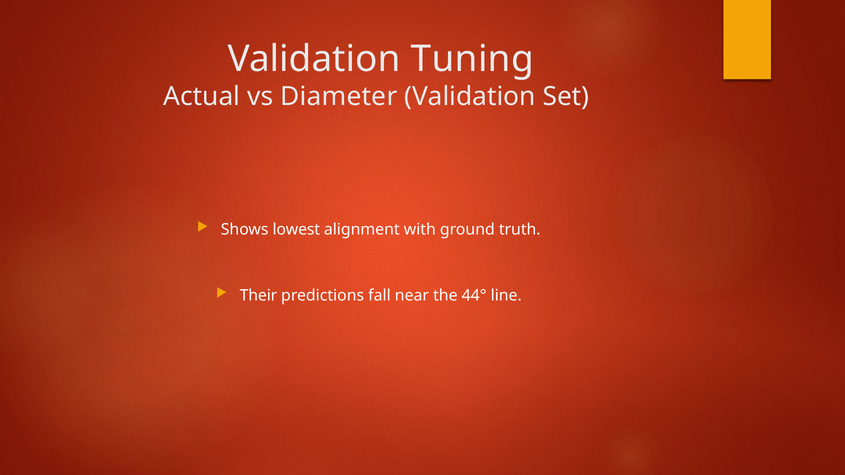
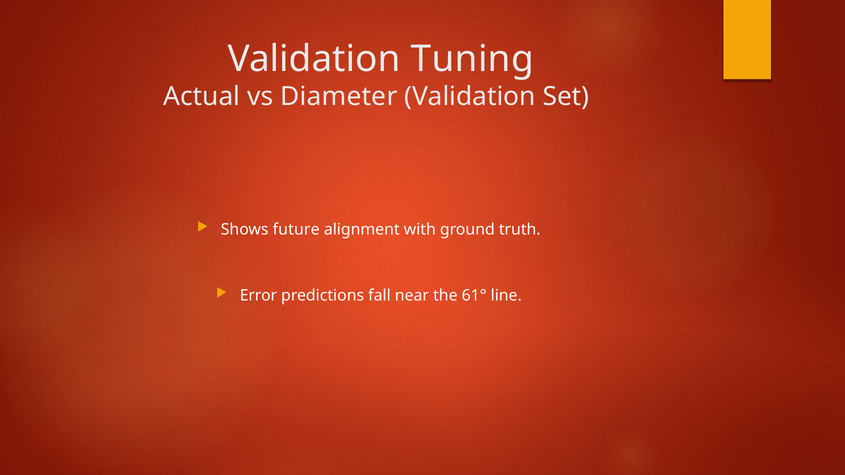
lowest: lowest -> future
Their: Their -> Error
44°: 44° -> 61°
